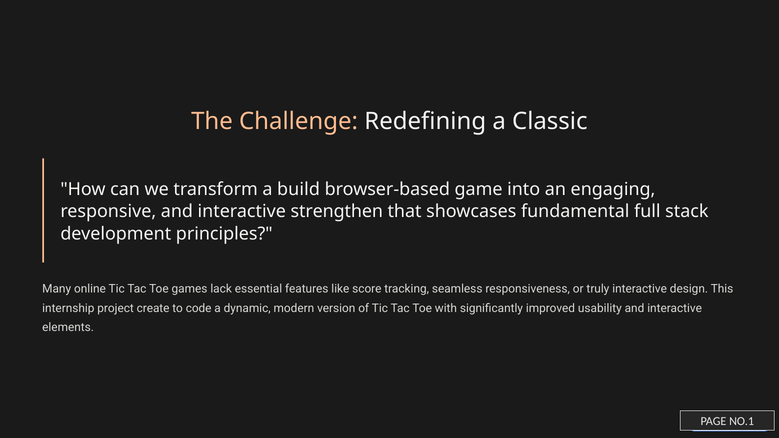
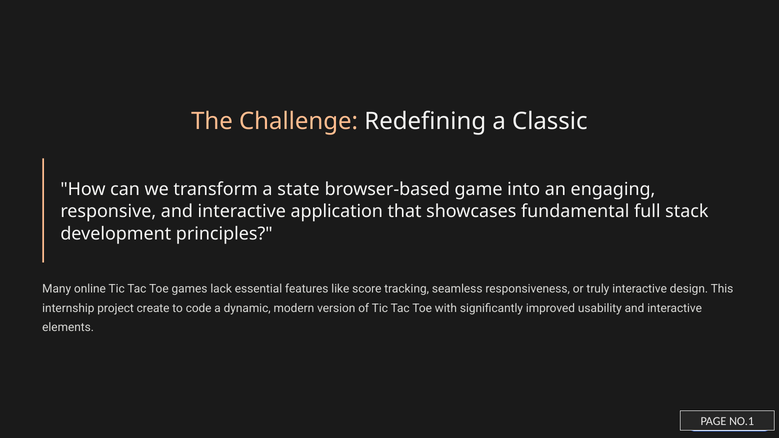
build: build -> state
strengthen: strengthen -> application
